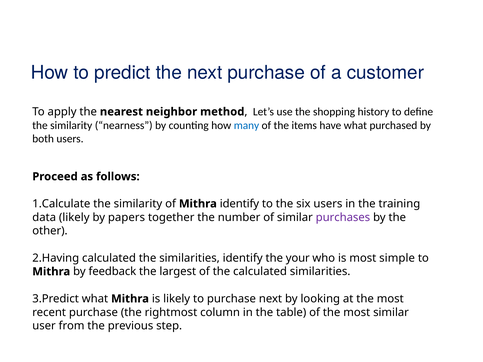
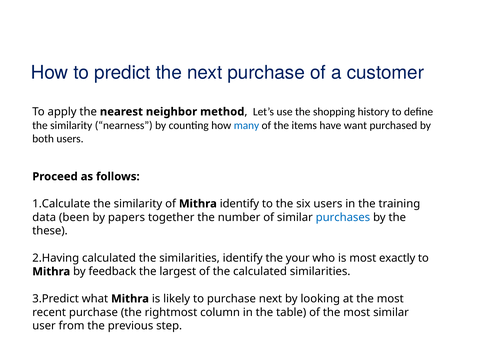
have what: what -> want
data likely: likely -> been
purchases colour: purple -> blue
other: other -> these
simple: simple -> exactly
